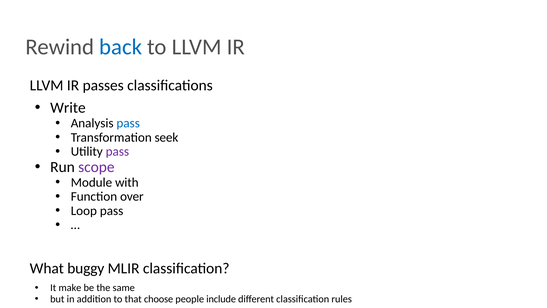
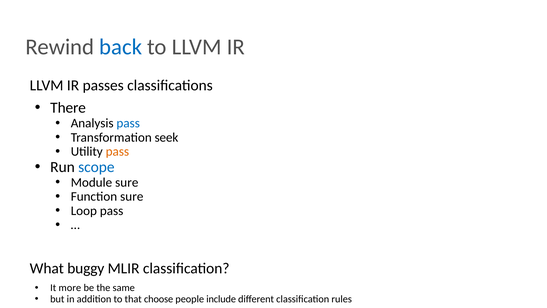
Write: Write -> There
pass at (117, 151) colour: purple -> orange
scope colour: purple -> blue
Module with: with -> sure
Function over: over -> sure
make: make -> more
